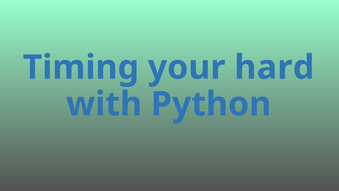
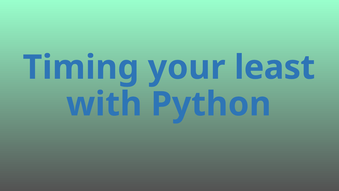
hard: hard -> least
